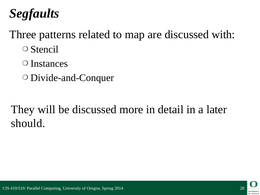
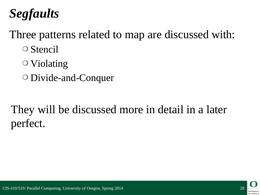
Instances: Instances -> Violating
should: should -> perfect
